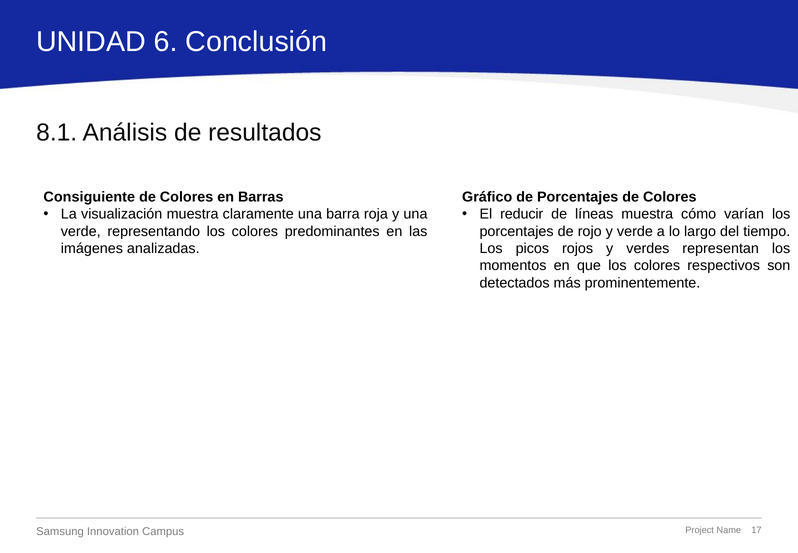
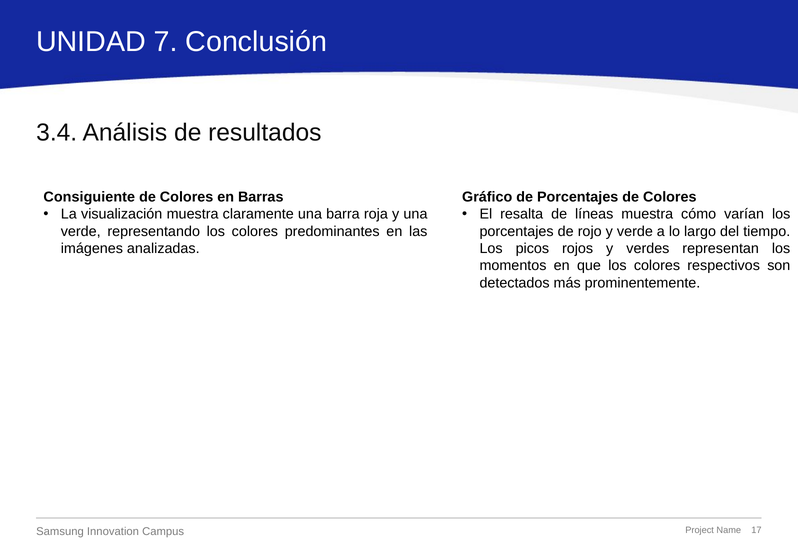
6: 6 -> 7
8.1: 8.1 -> 3.4
reducir: reducir -> resalta
